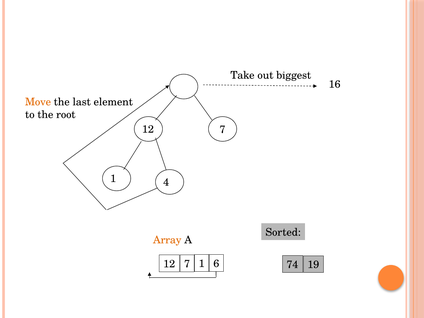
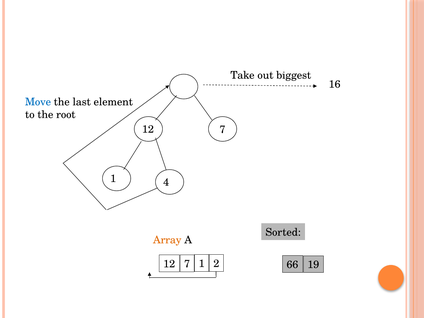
Move colour: orange -> blue
6: 6 -> 2
74: 74 -> 66
